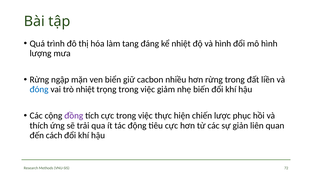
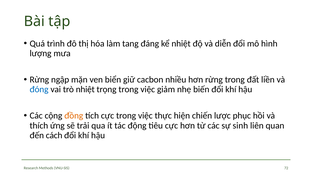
và hình: hình -> diễn
đồng colour: purple -> orange
giản: giản -> sinh
